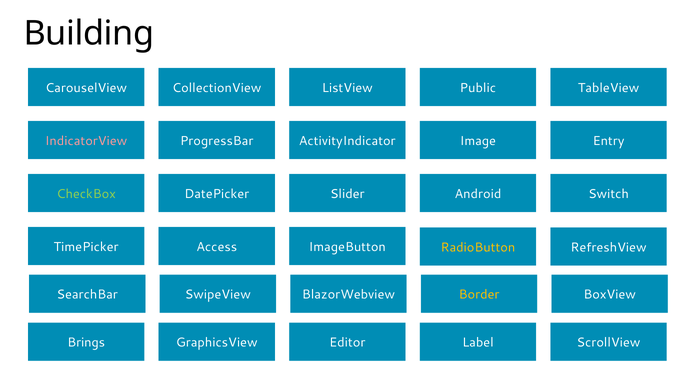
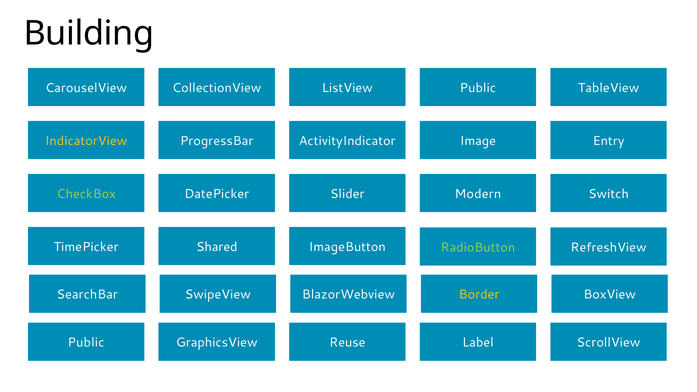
IndicatorView colour: pink -> yellow
Android: Android -> Modern
Access: Access -> Shared
RadioButton colour: yellow -> light green
Brings at (86, 343): Brings -> Public
Editor: Editor -> Reuse
